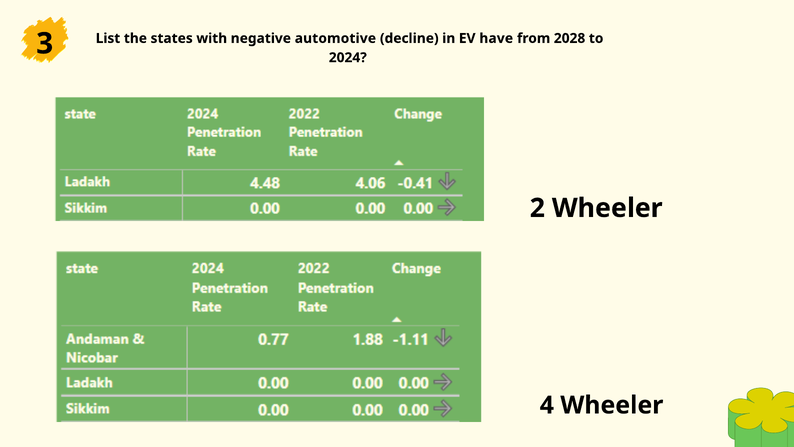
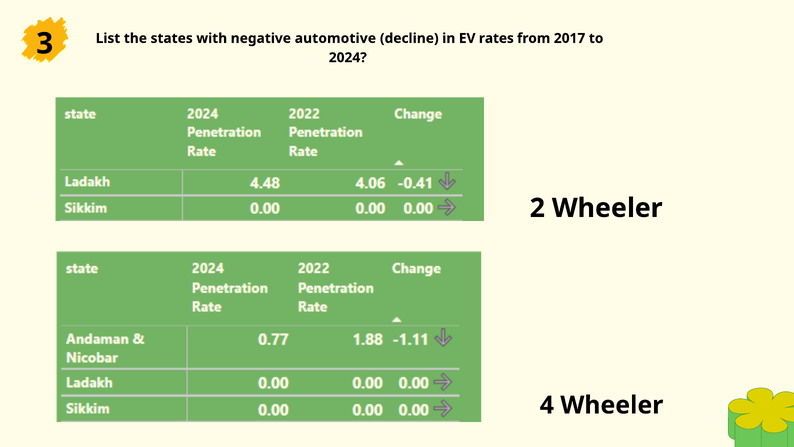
have: have -> rates
2028: 2028 -> 2017
